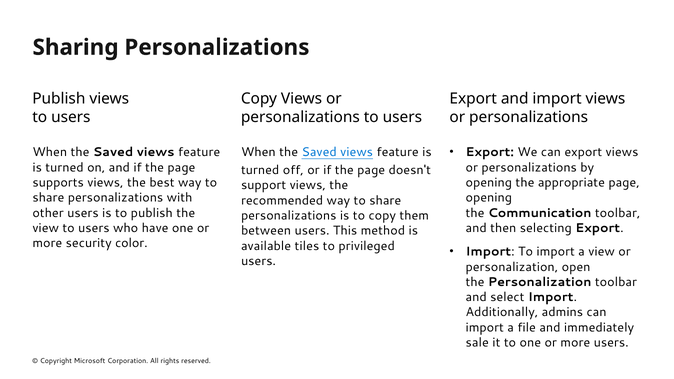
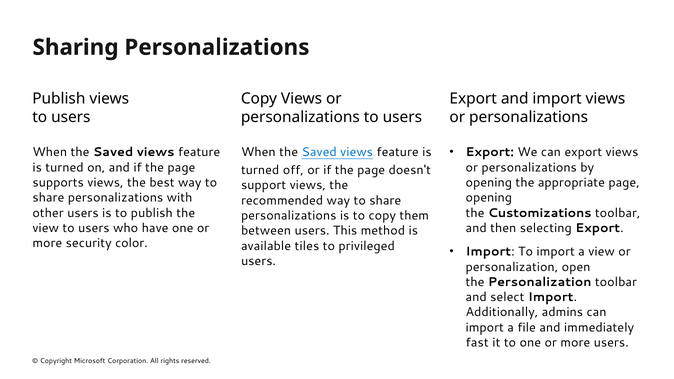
Communication: Communication -> Customizations
sale: sale -> fast
